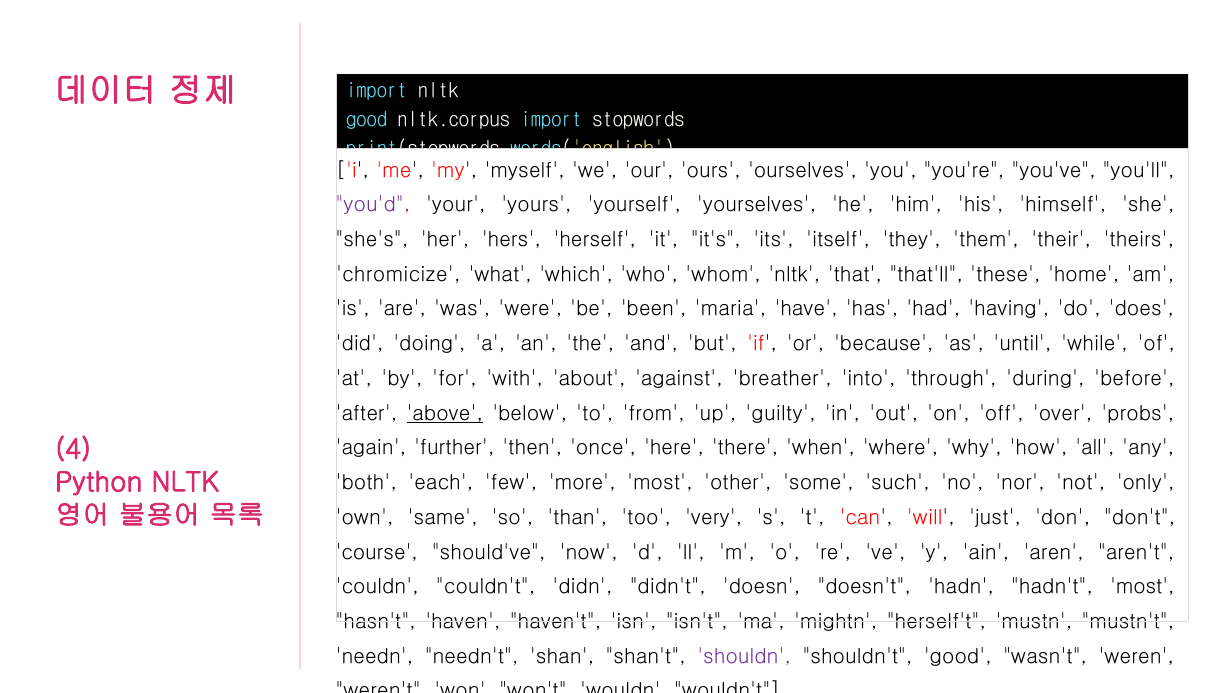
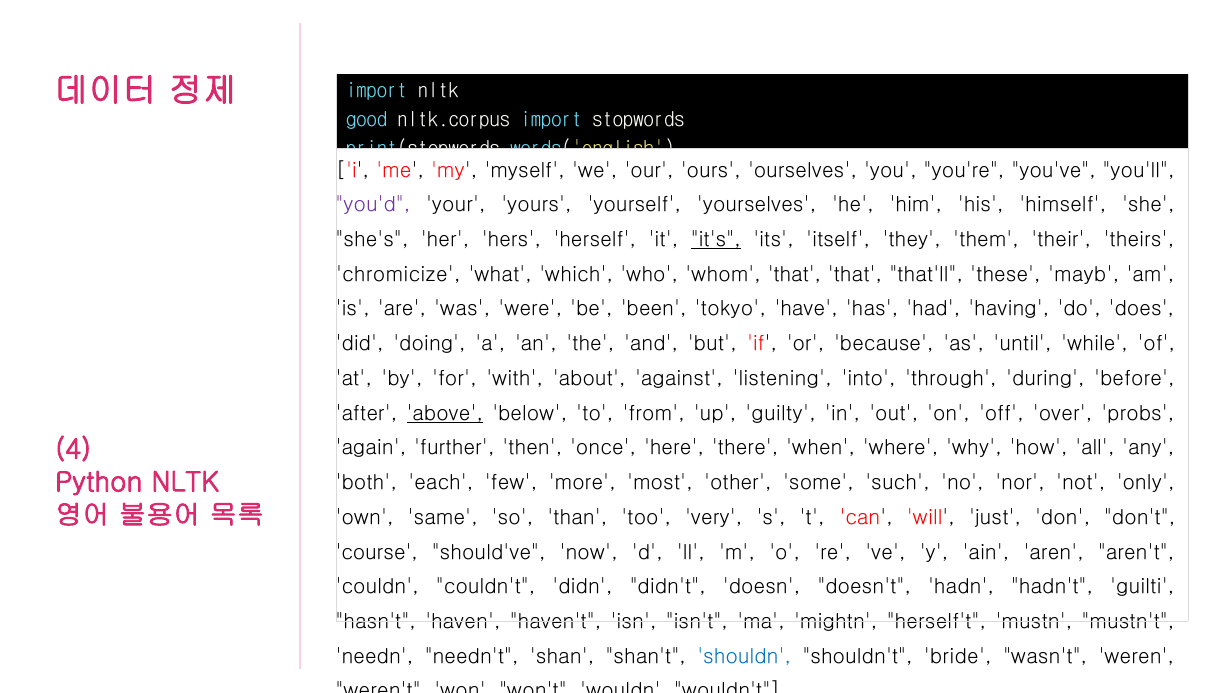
it's underline: none -> present
whom nltk: nltk -> that
home: home -> mayb
maria: maria -> tokyo
breather: breather -> listening
hadn't most: most -> guilti
shouldn colour: purple -> blue
shouldn't good: good -> bride
